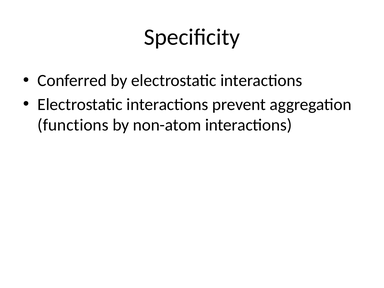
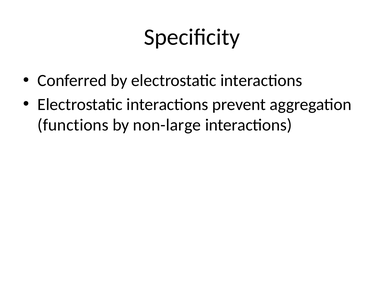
non-atom: non-atom -> non-large
